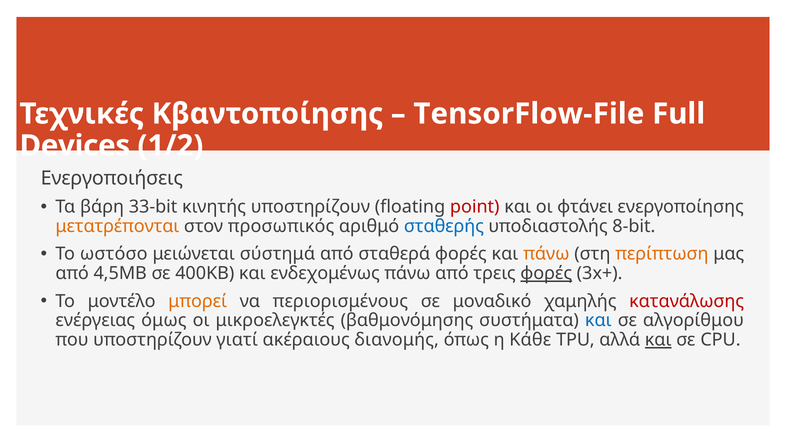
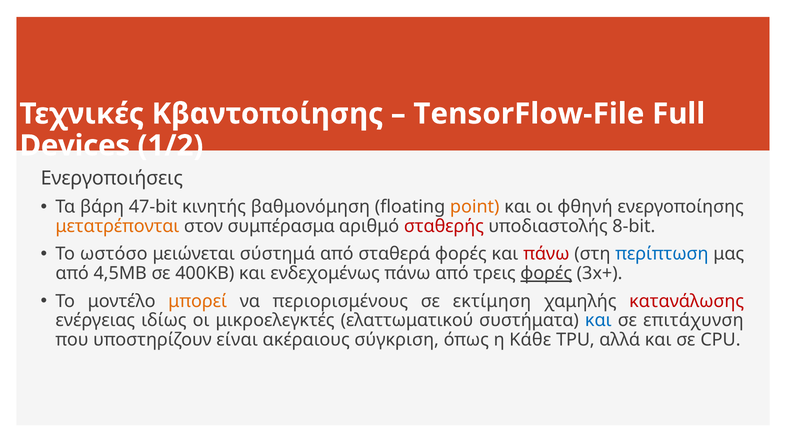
33-bit: 33-bit -> 47-bit
κινητής υποστηρίζουν: υποστηρίζουν -> βαθμονόμηση
point colour: red -> orange
φτάνει: φτάνει -> φθηνή
προσωπικός: προσωπικός -> συμπέρασμα
σταθερής colour: blue -> red
πάνω at (546, 254) colour: orange -> red
περίπτωση colour: orange -> blue
μοναδικό: μοναδικό -> εκτίμηση
όμως: όμως -> ιδίως
βαθμονόμησης: βαθμονόμησης -> ελαττωματικού
αλγορίθμου: αλγορίθμου -> επιτάχυνση
γιατί: γιατί -> είναι
διανομής: διανομής -> σύγκριση
και at (658, 340) underline: present -> none
